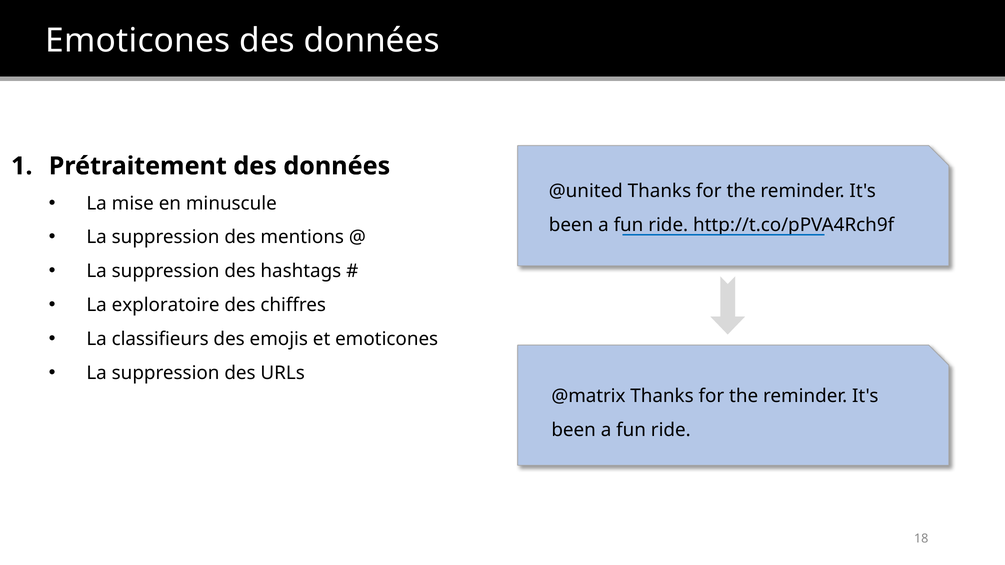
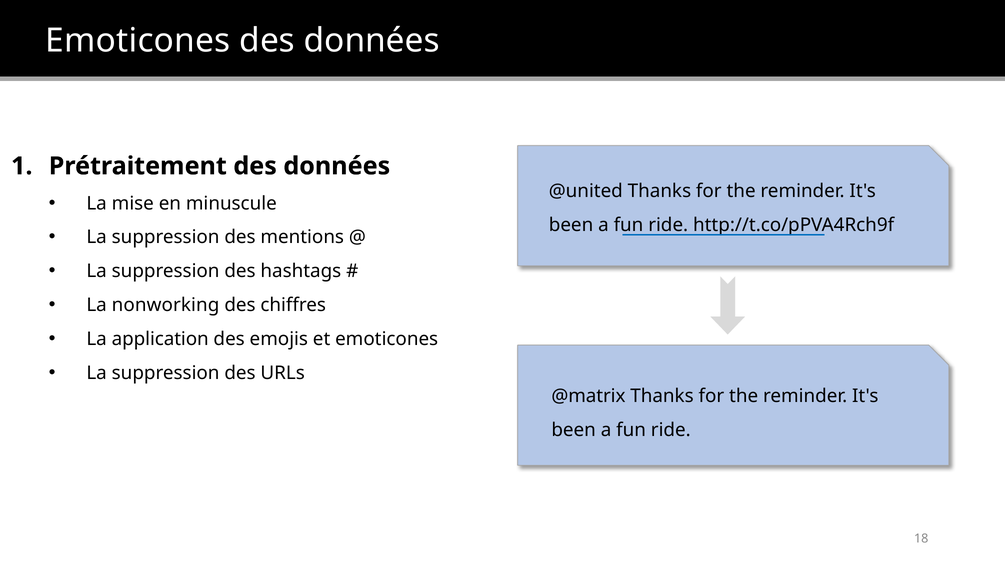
exploratoire: exploratoire -> nonworking
classifieurs: classifieurs -> application
